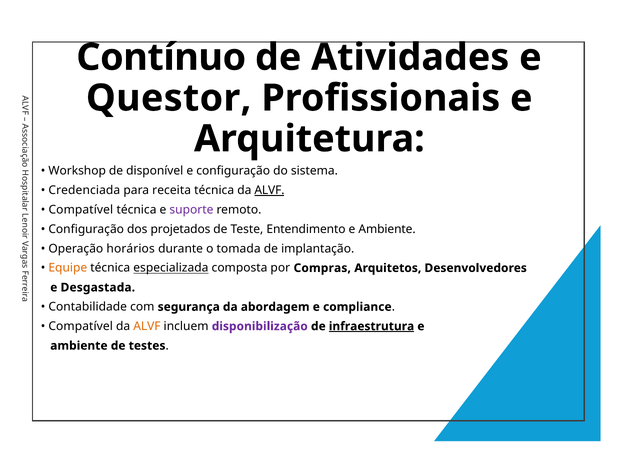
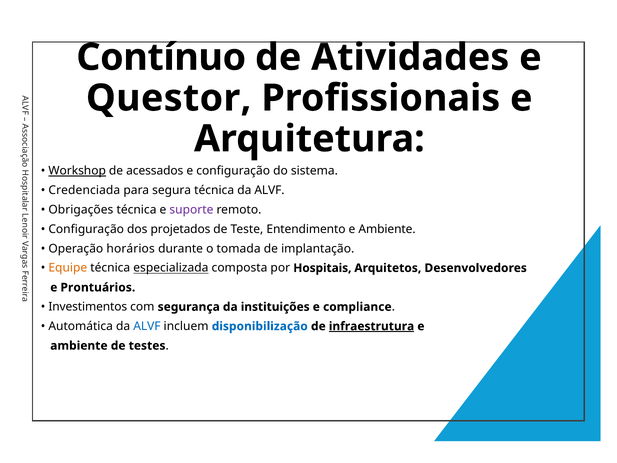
Workshop underline: none -> present
disponível: disponível -> acessados
receita: receita -> segura
ALVF at (269, 190) underline: present -> none
Compatível at (81, 210): Compatível -> Obrigações
Compras: Compras -> Hospitais
Desgastada: Desgastada -> Prontuários
Contabilidade: Contabilidade -> Investimentos
abordagem: abordagem -> instituições
Compatível at (81, 326): Compatível -> Automática
ALVF at (147, 326) colour: orange -> blue
disponibilização colour: purple -> blue
